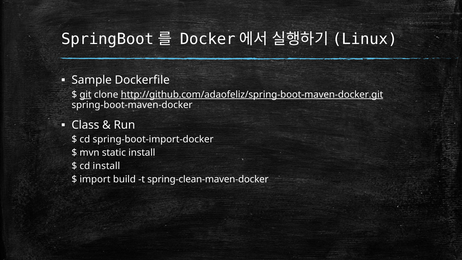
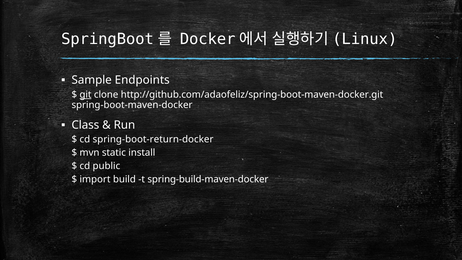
Dockerfile: Dockerfile -> Endpoints
http://github.com/adaofeliz/spring-boot-maven-docker.git underline: present -> none
spring-boot-import-docker: spring-boot-import-docker -> spring-boot-return-docker
cd install: install -> public
spring-clean-maven-docker: spring-clean-maven-docker -> spring-build-maven-docker
